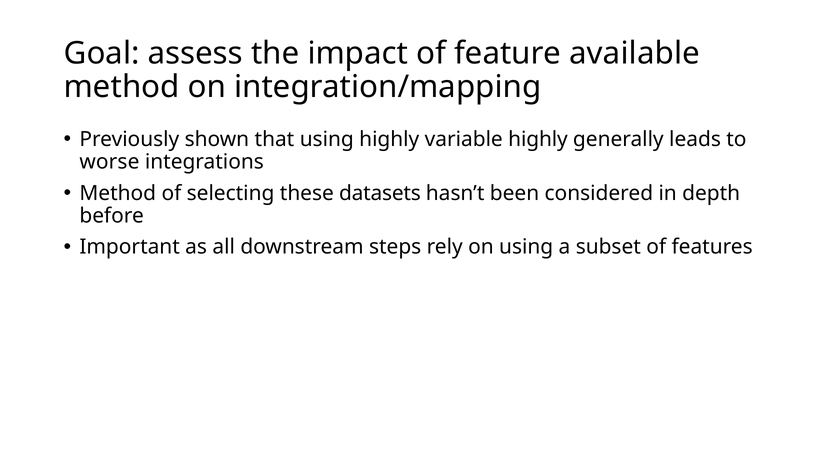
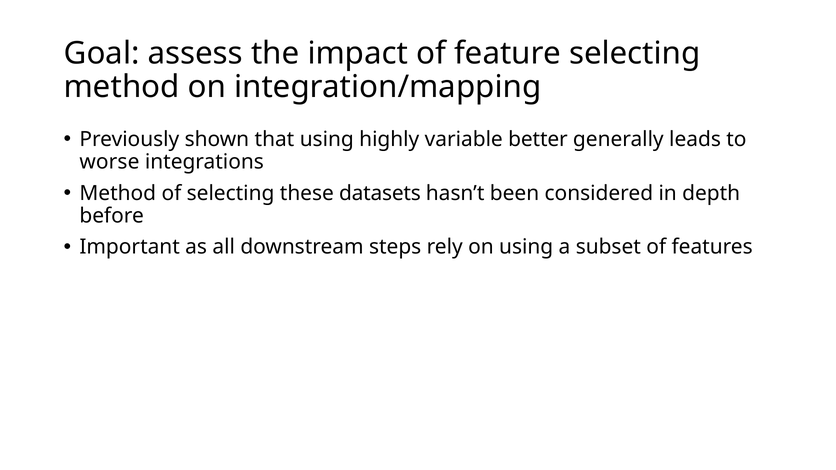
feature available: available -> selecting
variable highly: highly -> better
